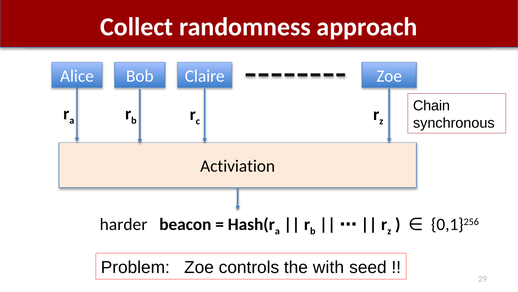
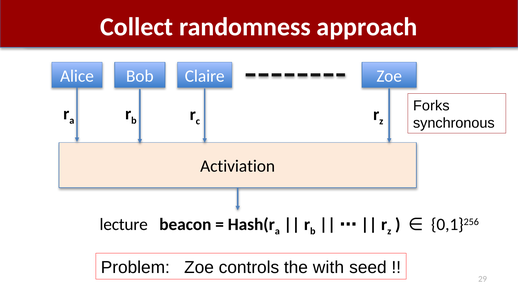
Chain: Chain -> Forks
harder: harder -> lecture
